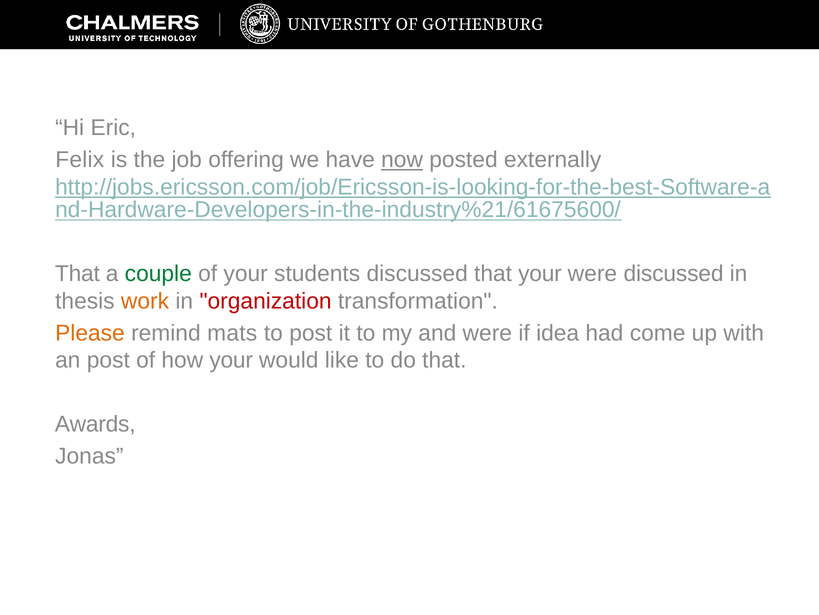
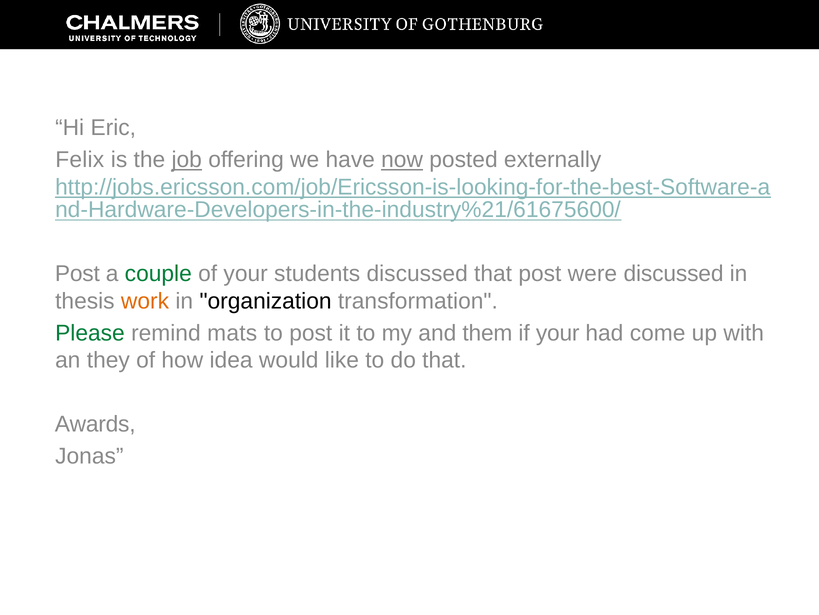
job underline: none -> present
That at (77, 273): That -> Post
that your: your -> post
organization colour: red -> black
Please colour: orange -> green
and were: were -> them
if idea: idea -> your
an post: post -> they
how your: your -> idea
